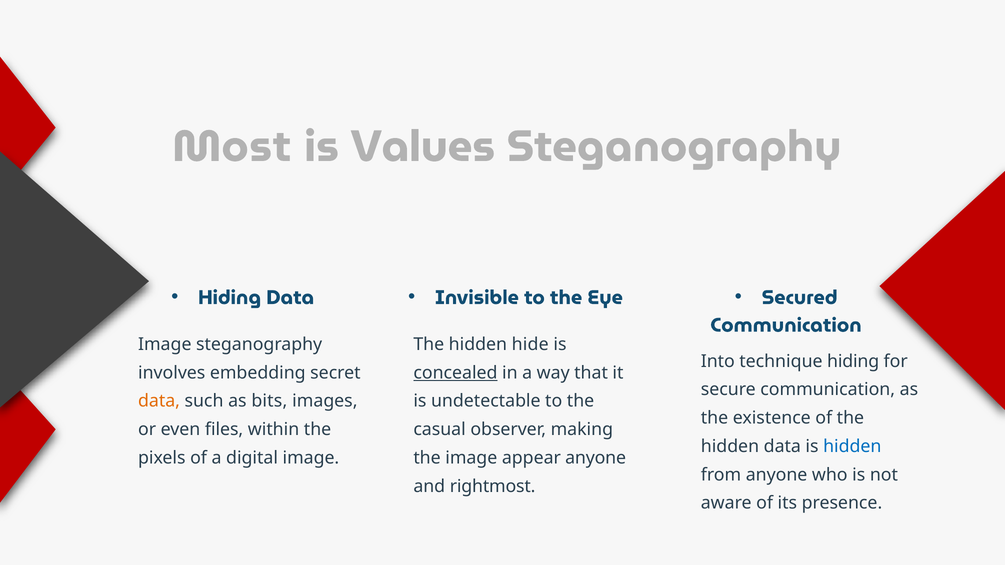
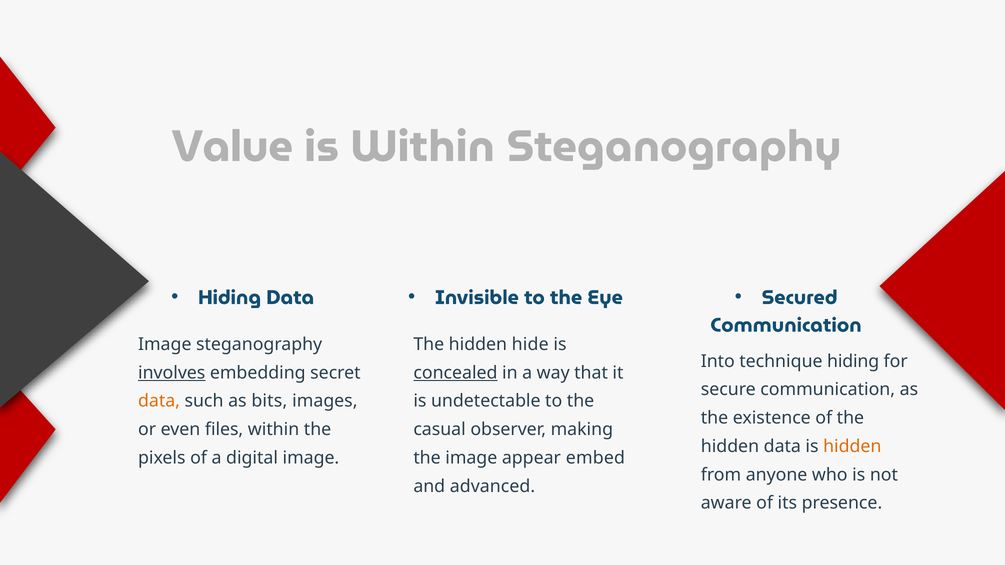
Most: Most -> Value
is Values: Values -> Within
involves underline: none -> present
hidden at (852, 447) colour: blue -> orange
appear anyone: anyone -> embed
rightmost: rightmost -> advanced
